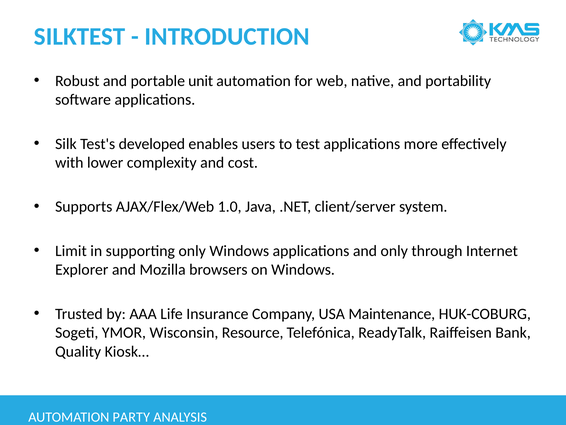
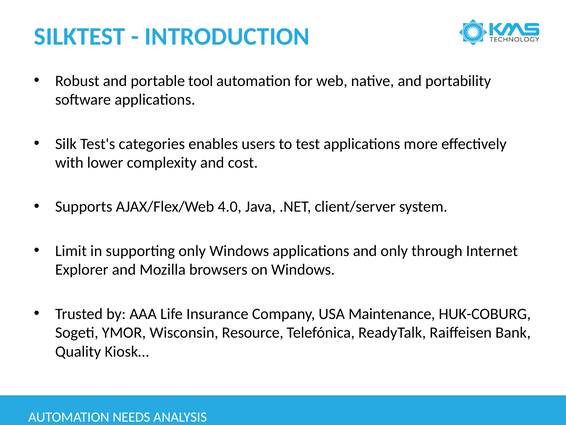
unit: unit -> tool
developed: developed -> categories
1.0: 1.0 -> 4.0
PARTY: PARTY -> NEEDS
